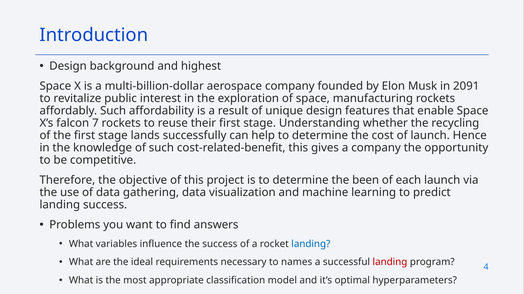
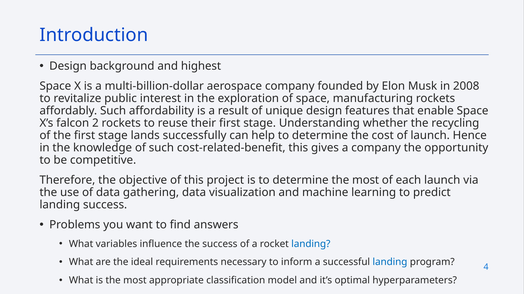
2091: 2091 -> 2008
7: 7 -> 2
determine the been: been -> most
names: names -> inform
landing at (390, 263) colour: red -> blue
